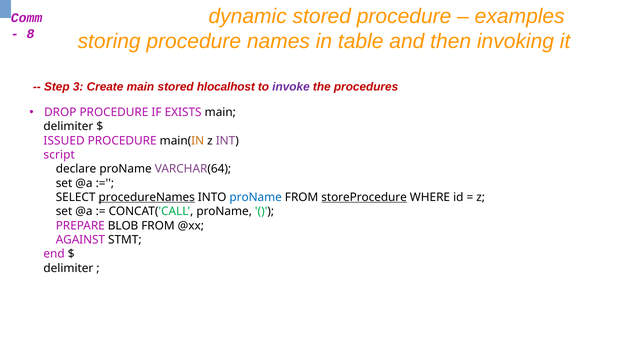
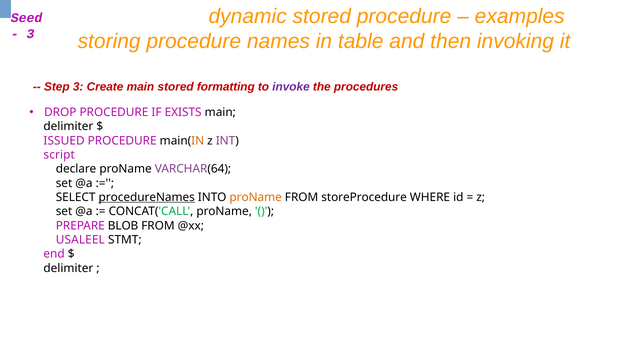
Comm: Comm -> Seed
8 at (31, 34): 8 -> 3
hlocalhost: hlocalhost -> formatting
proName at (256, 198) colour: blue -> orange
storeProcedure underline: present -> none
AGAINST: AGAINST -> USALEEL
